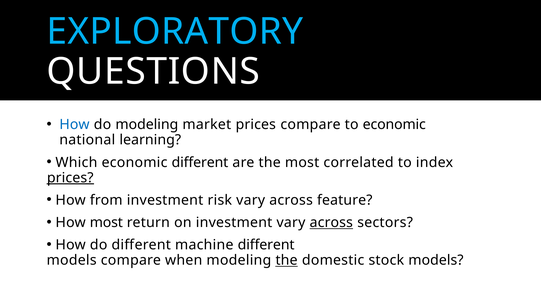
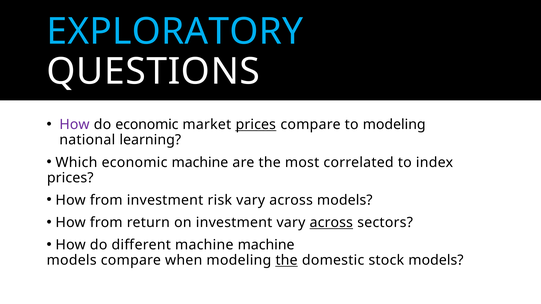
How at (74, 125) colour: blue -> purple
do modeling: modeling -> economic
prices at (256, 125) underline: none -> present
to economic: economic -> modeling
economic different: different -> machine
prices at (70, 178) underline: present -> none
across feature: feature -> models
most at (106, 223): most -> from
machine different: different -> machine
